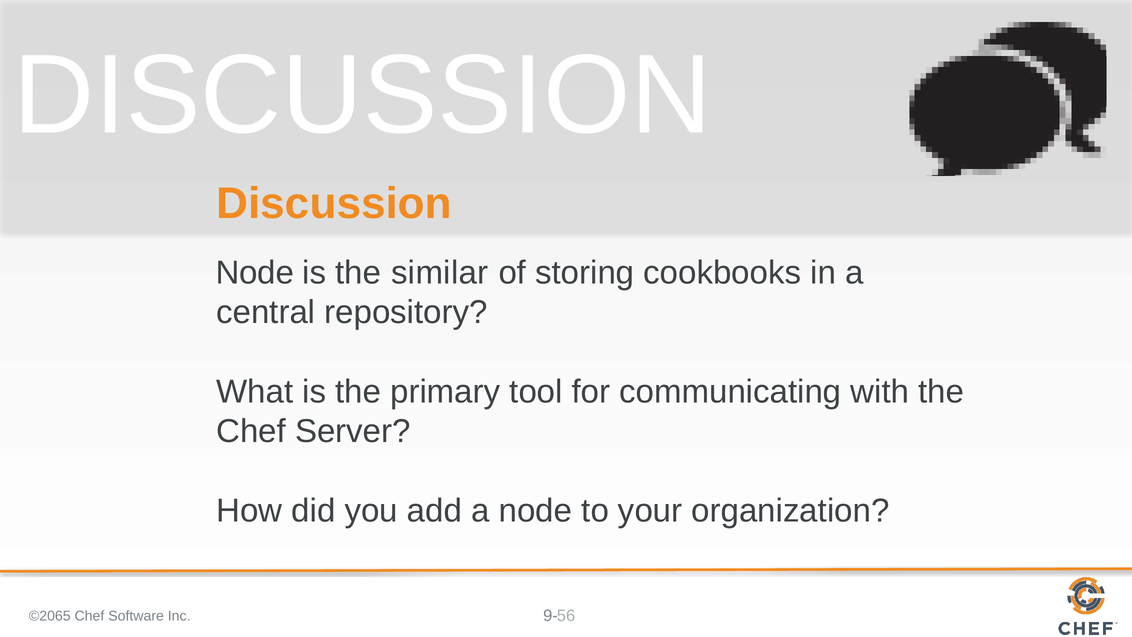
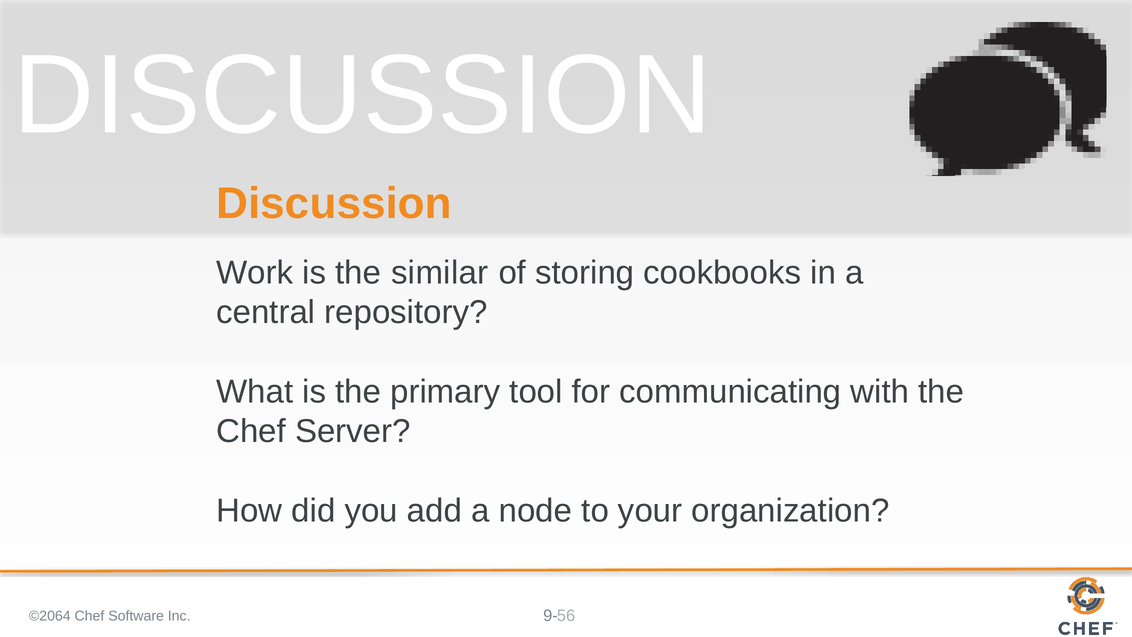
Node at (255, 273): Node -> Work
©2065: ©2065 -> ©2064
